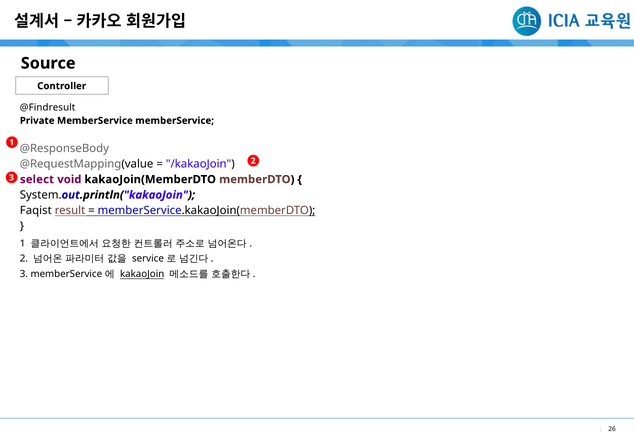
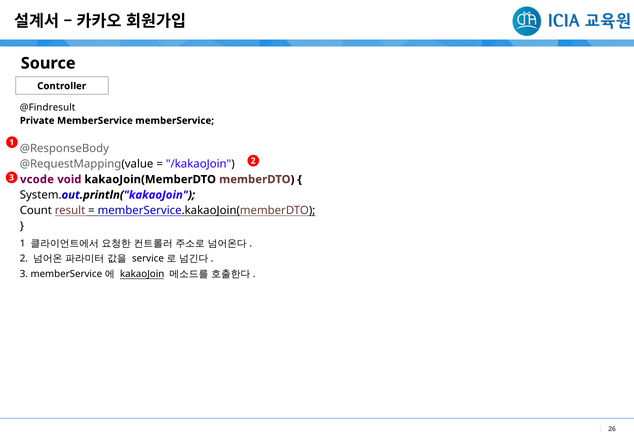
select: select -> vcode
Faqist: Faqist -> Count
